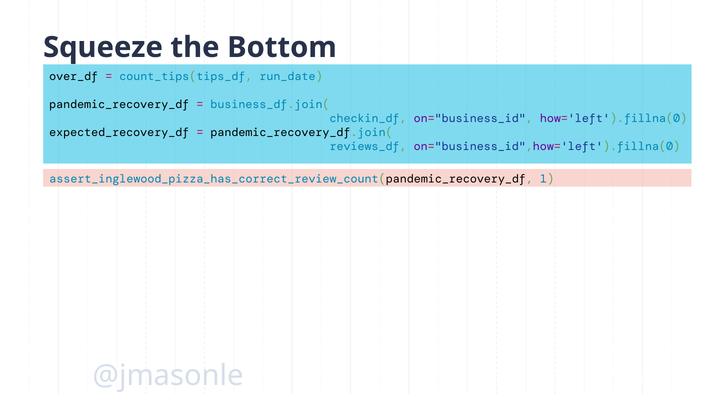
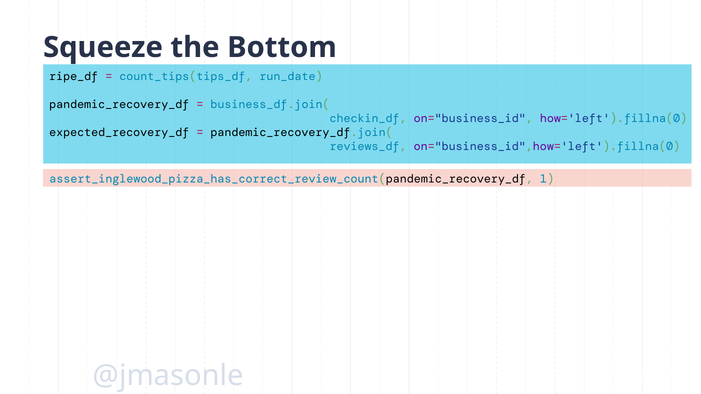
over_df: over_df -> ripe_df
